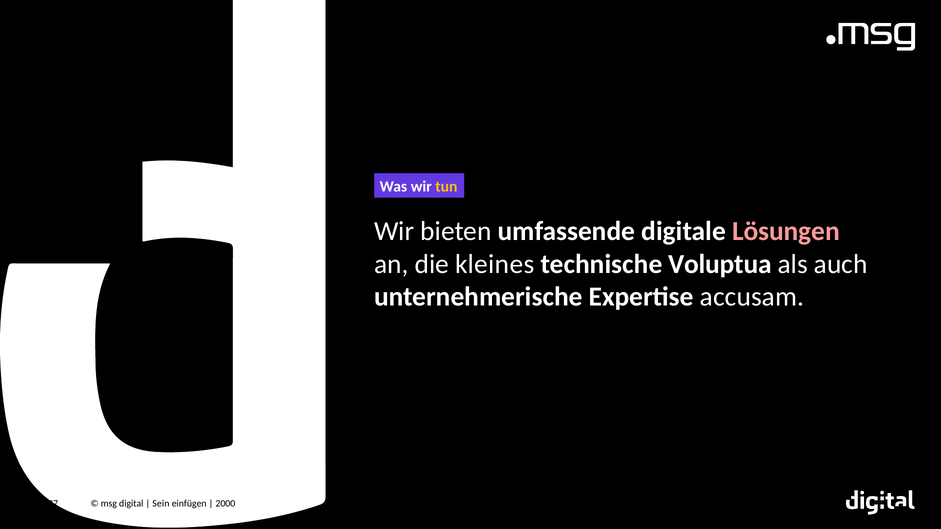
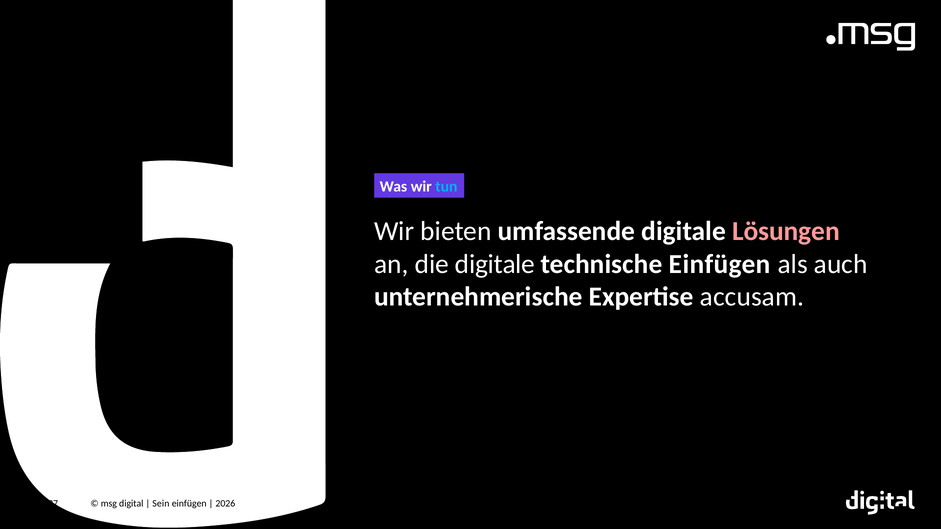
tun colour: yellow -> light blue
die kleines: kleines -> digitale
technische Voluptua: Voluptua -> Einfügen
2000: 2000 -> 2026
